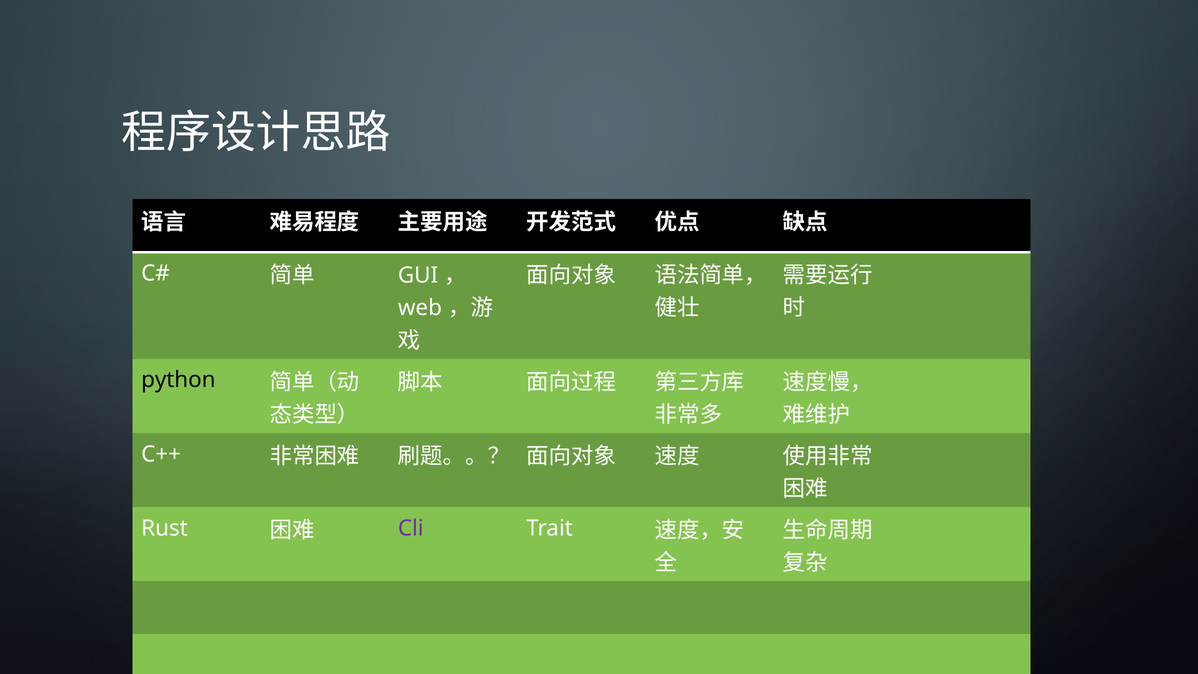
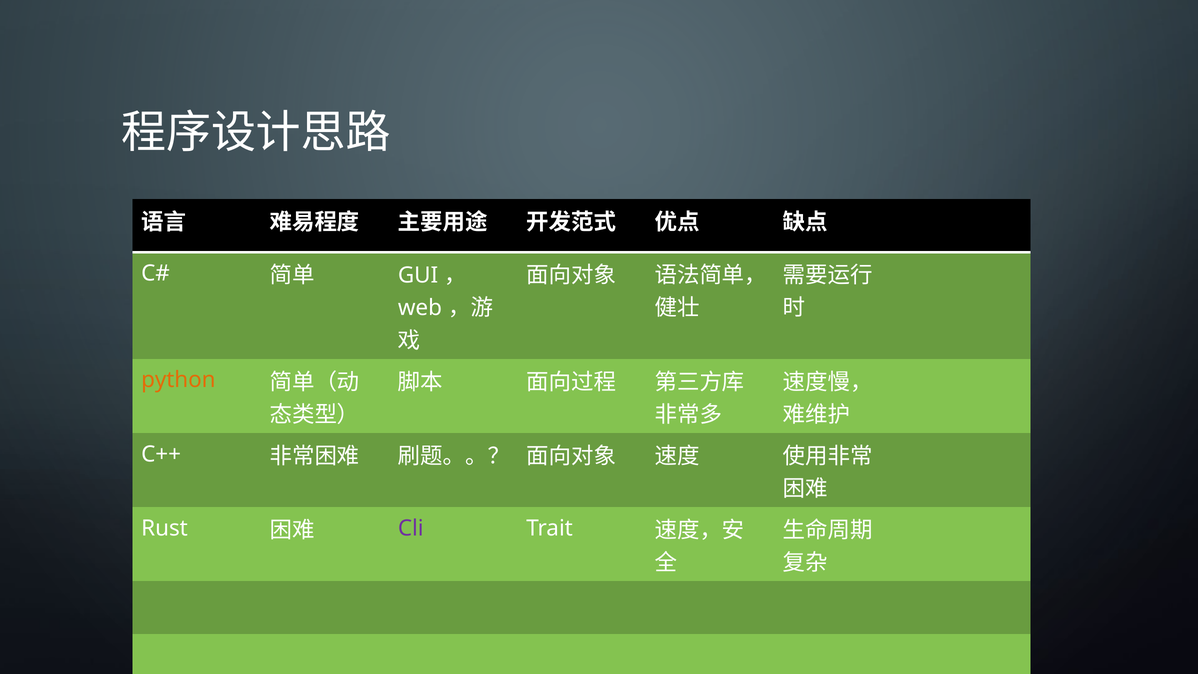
python colour: black -> orange
